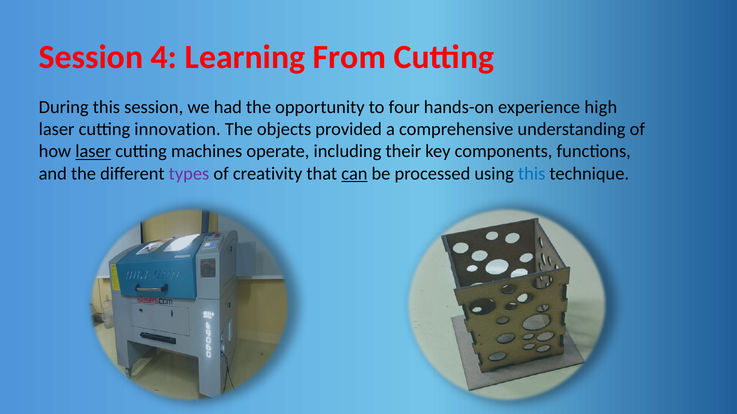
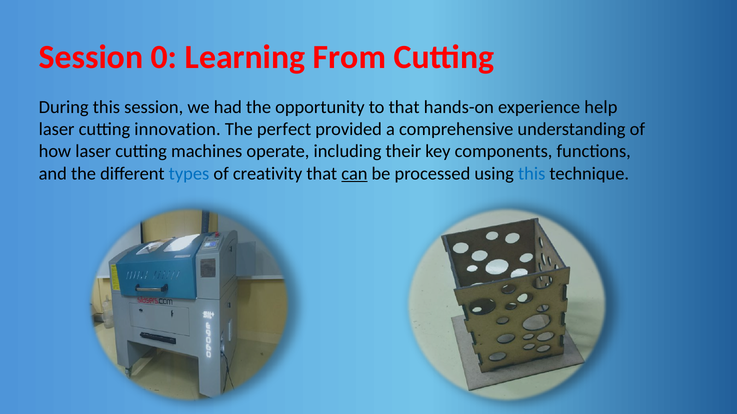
4: 4 -> 0
to four: four -> that
high: high -> help
objects: objects -> perfect
laser at (93, 152) underline: present -> none
types colour: purple -> blue
